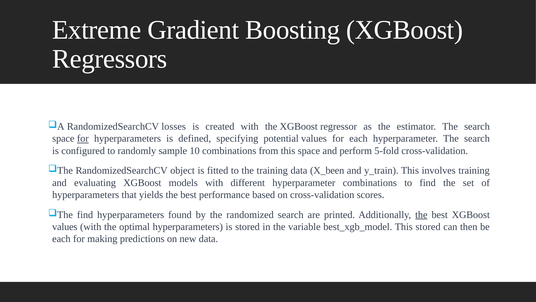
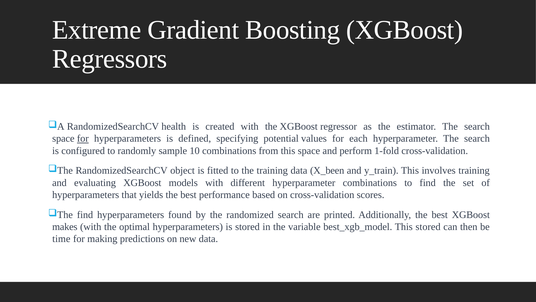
losses: losses -> health
5-fold: 5-fold -> 1-fold
the at (421, 214) underline: present -> none
values at (65, 226): values -> makes
each at (61, 238): each -> time
